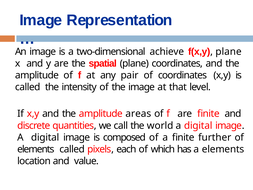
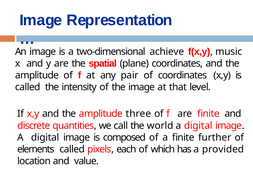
plane at (229, 52): plane -> music
areas: areas -> three
a elements: elements -> provided
